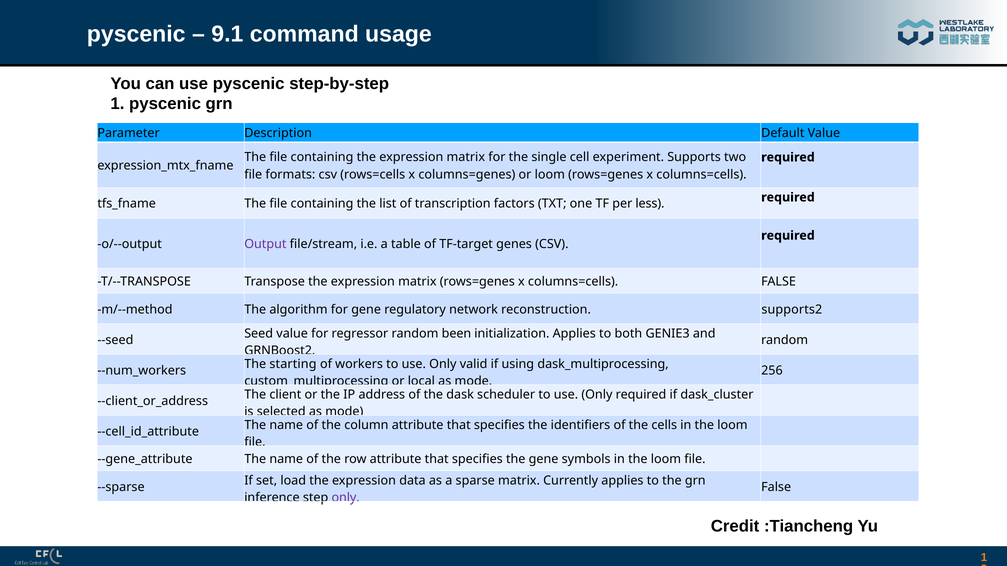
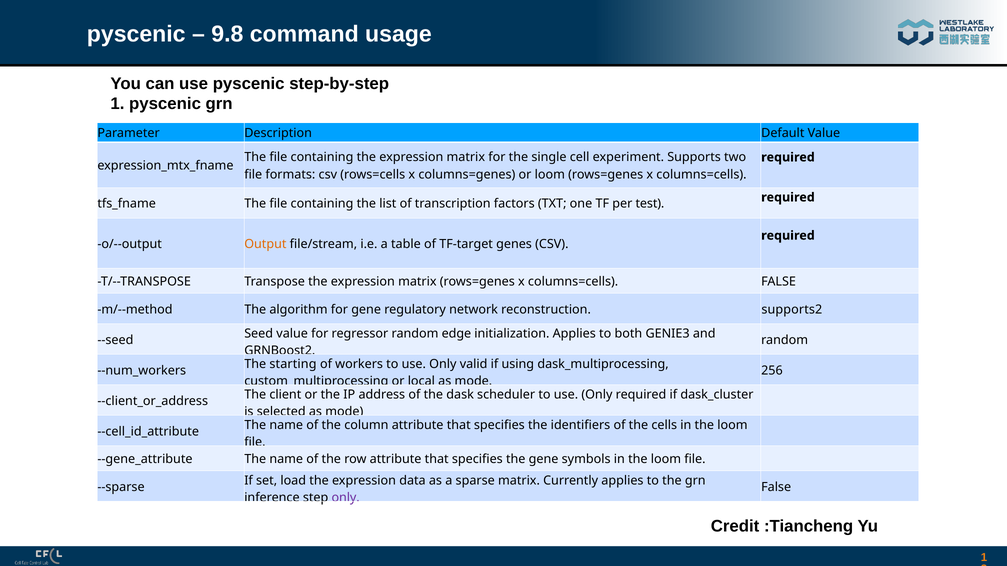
9.1: 9.1 -> 9.8
less: less -> test
Output colour: purple -> orange
been: been -> edge
